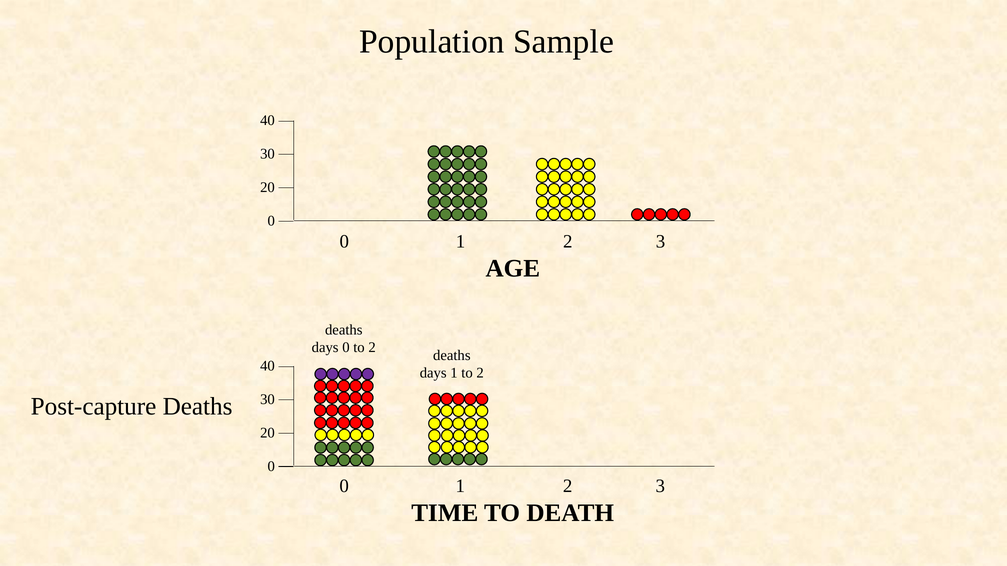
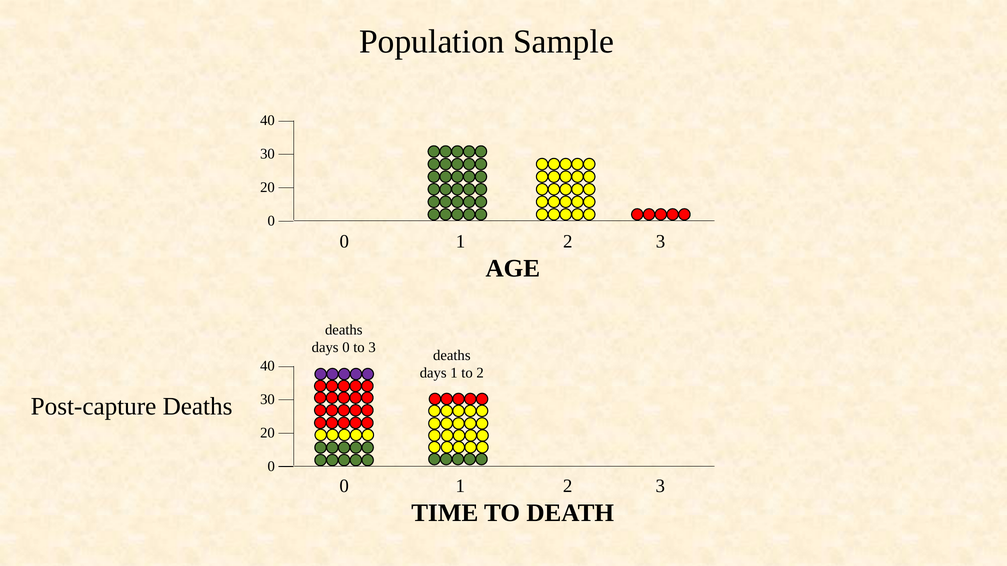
0 to 2: 2 -> 3
